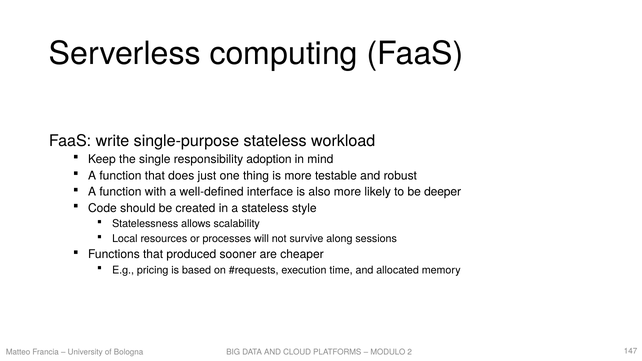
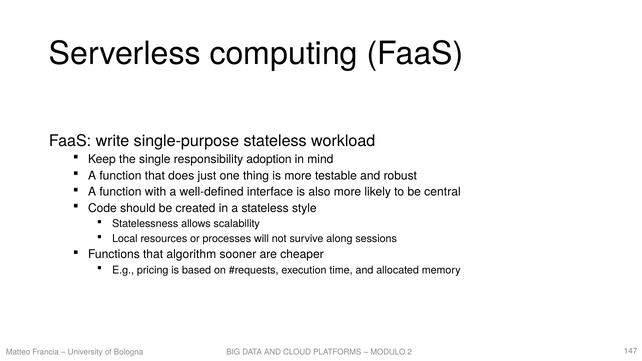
deeper: deeper -> central
produced: produced -> algorithm
